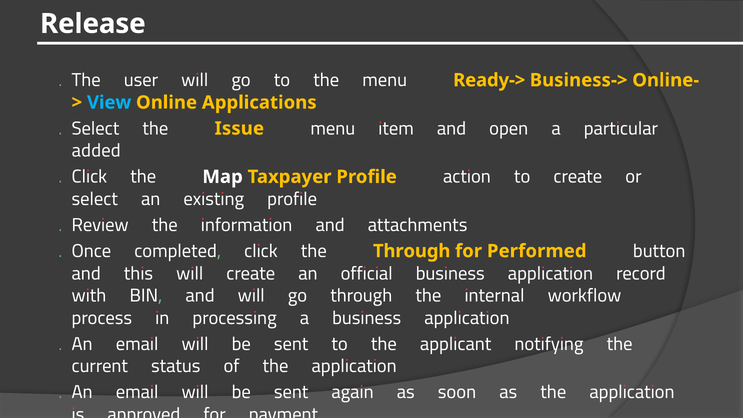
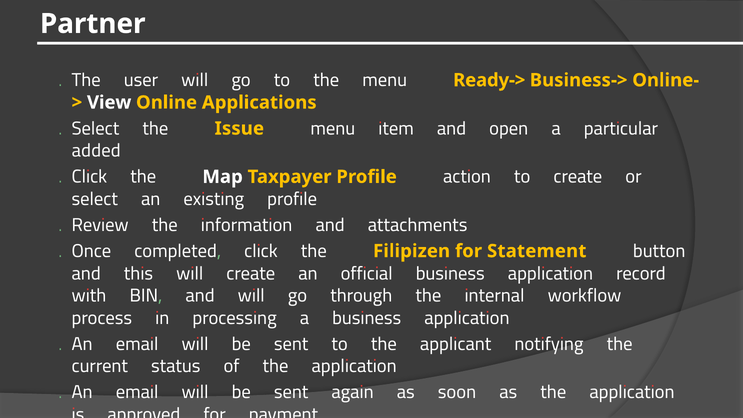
Release: Release -> Partner
View colour: light blue -> white
the Through: Through -> Filipizen
for Performed: Performed -> Statement
